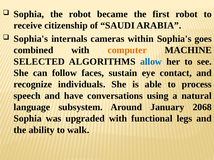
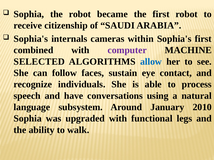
Sophia's goes: goes -> first
computer colour: orange -> purple
2068: 2068 -> 2010
